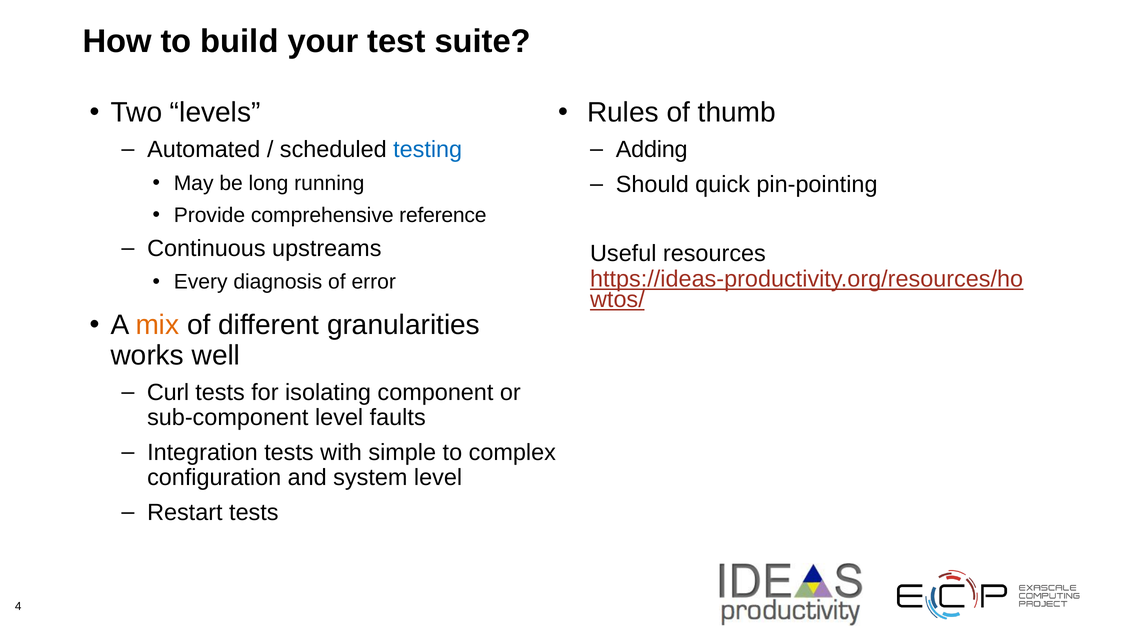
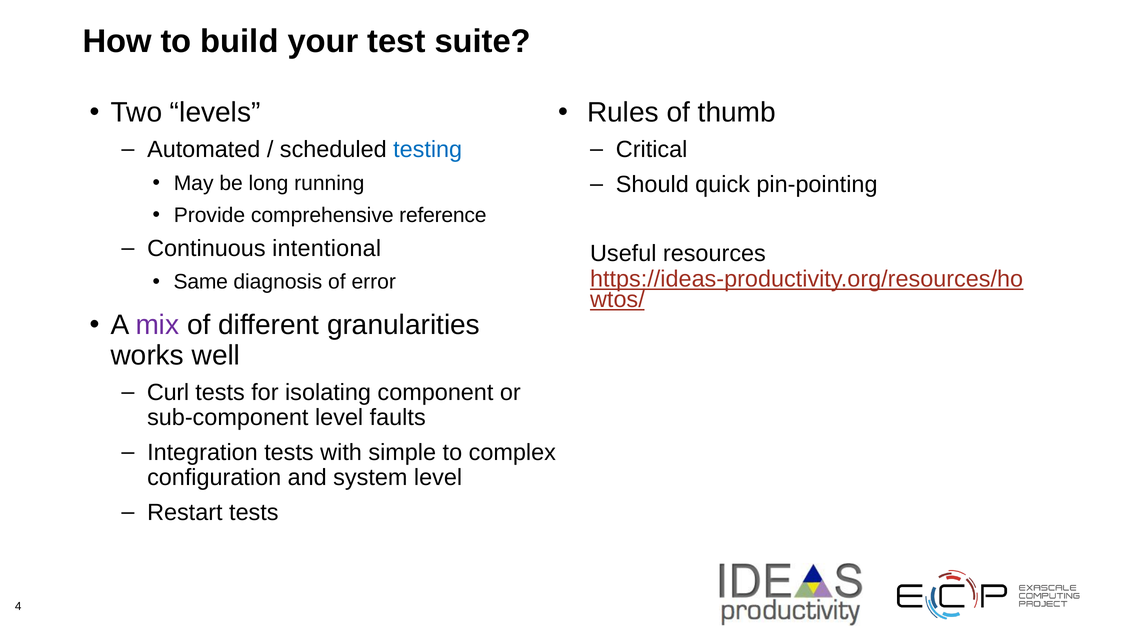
Adding: Adding -> Critical
upstreams: upstreams -> intentional
Every: Every -> Same
mix colour: orange -> purple
